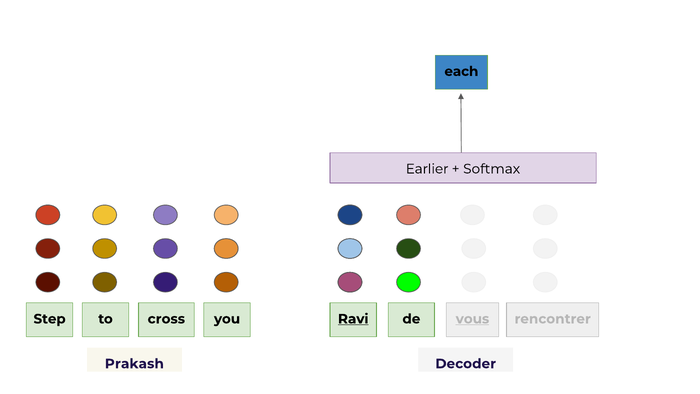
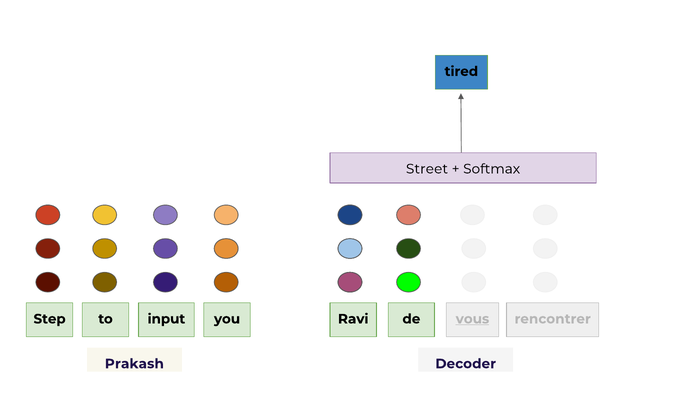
each: each -> tired
Earlier: Earlier -> Street
cross: cross -> input
Ravi underline: present -> none
